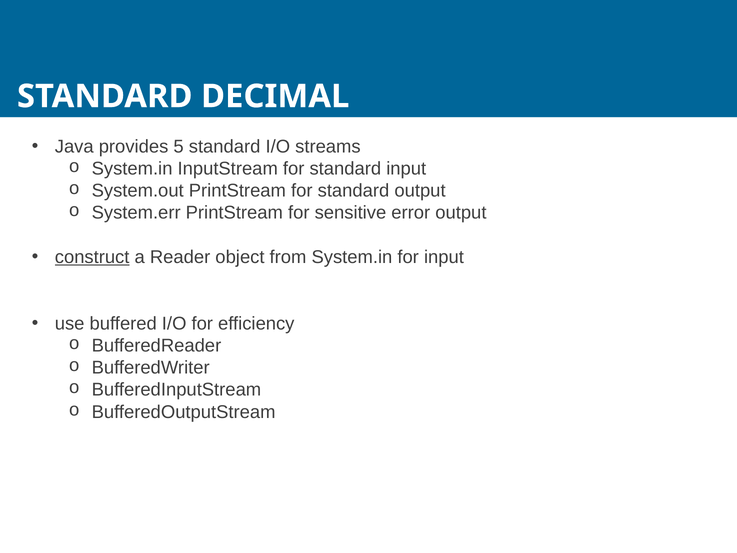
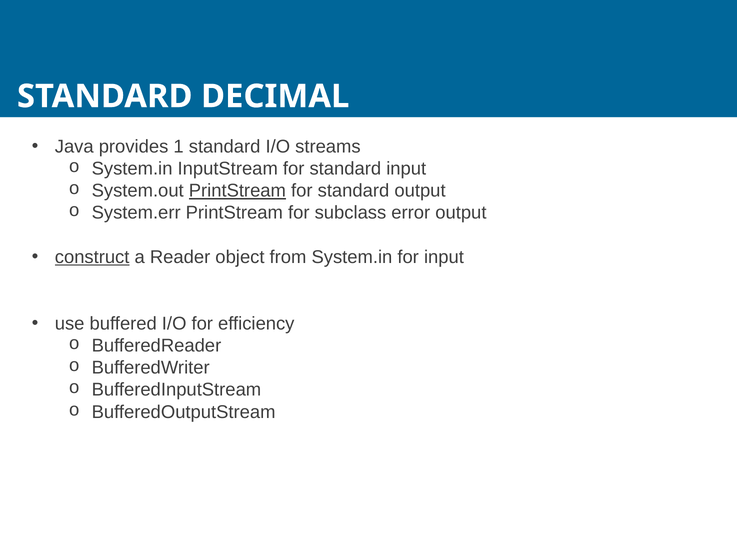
5: 5 -> 1
PrintStream at (237, 191) underline: none -> present
sensitive: sensitive -> subclass
